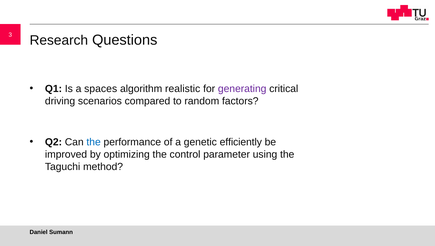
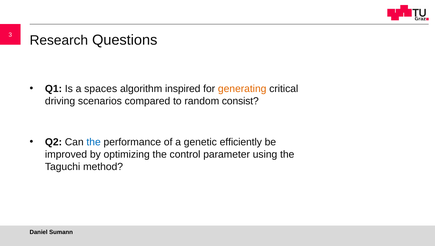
realistic: realistic -> inspired
generating colour: purple -> orange
factors: factors -> consist
